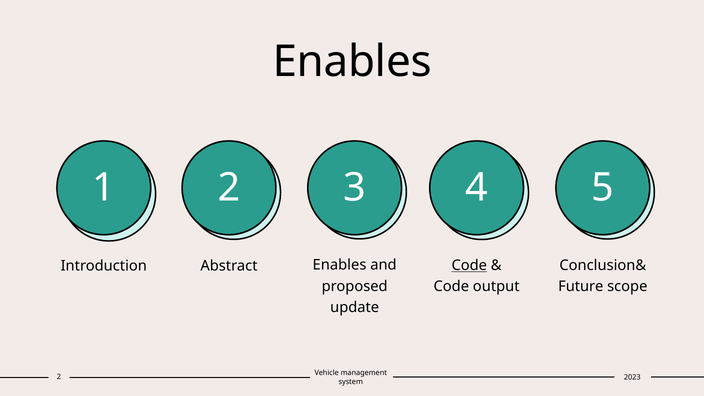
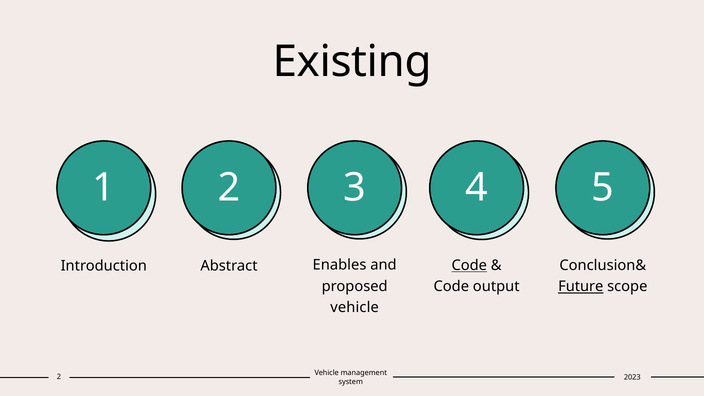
Enables at (352, 62): Enables -> Existing
Future underline: none -> present
update at (355, 307): update -> vehicle
